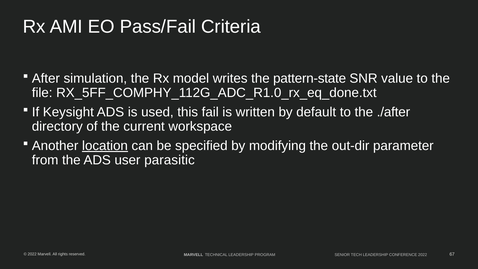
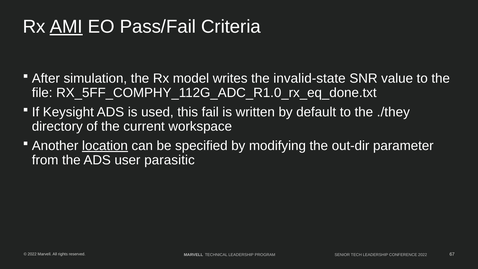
AMI underline: none -> present
pattern-state: pattern-state -> invalid-state
./after: ./after -> ./they
